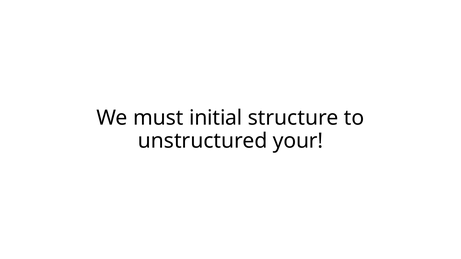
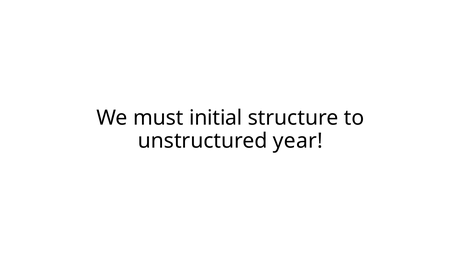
your: your -> year
